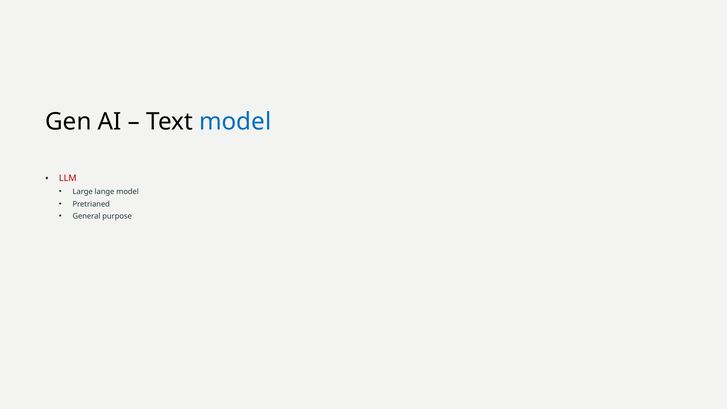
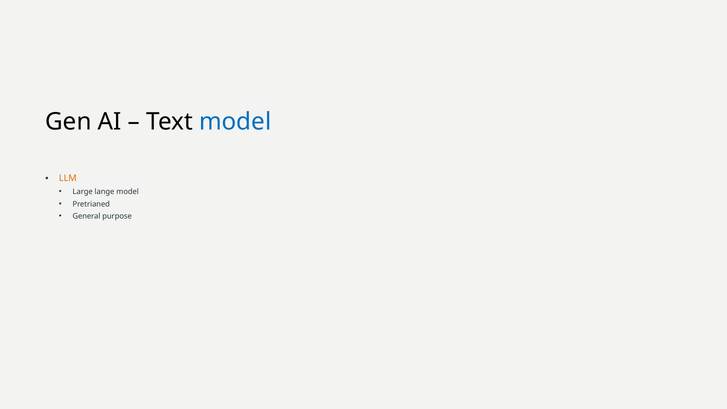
LLM colour: red -> orange
